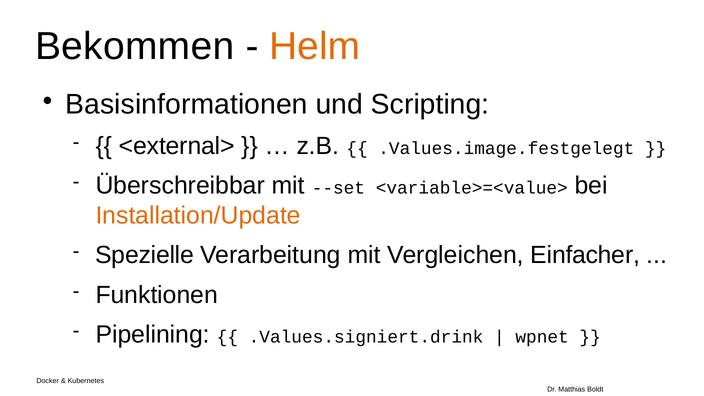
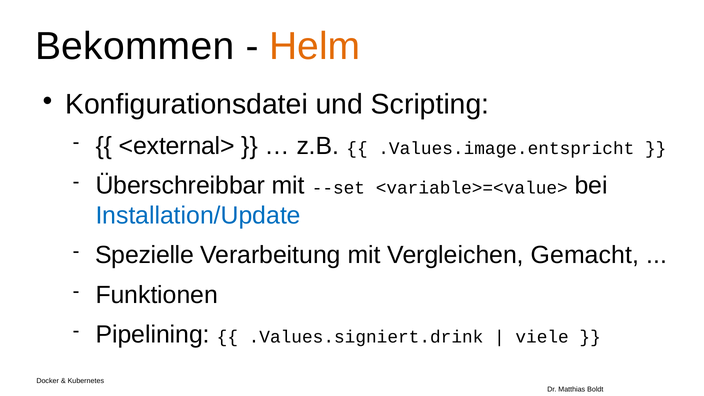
Basisinformationen: Basisinformationen -> Konfigurationsdatei
.Values.image.festgelegt: .Values.image.festgelegt -> .Values.image.entspricht
Installation/Update colour: orange -> blue
Einfacher: Einfacher -> Gemacht
wpnet: wpnet -> viele
